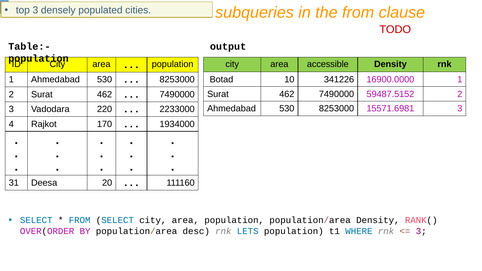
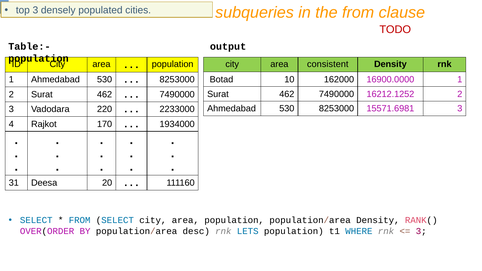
accessible: accessible -> consistent
341226: 341226 -> 162000
59487.5152: 59487.5152 -> 16212.1252
